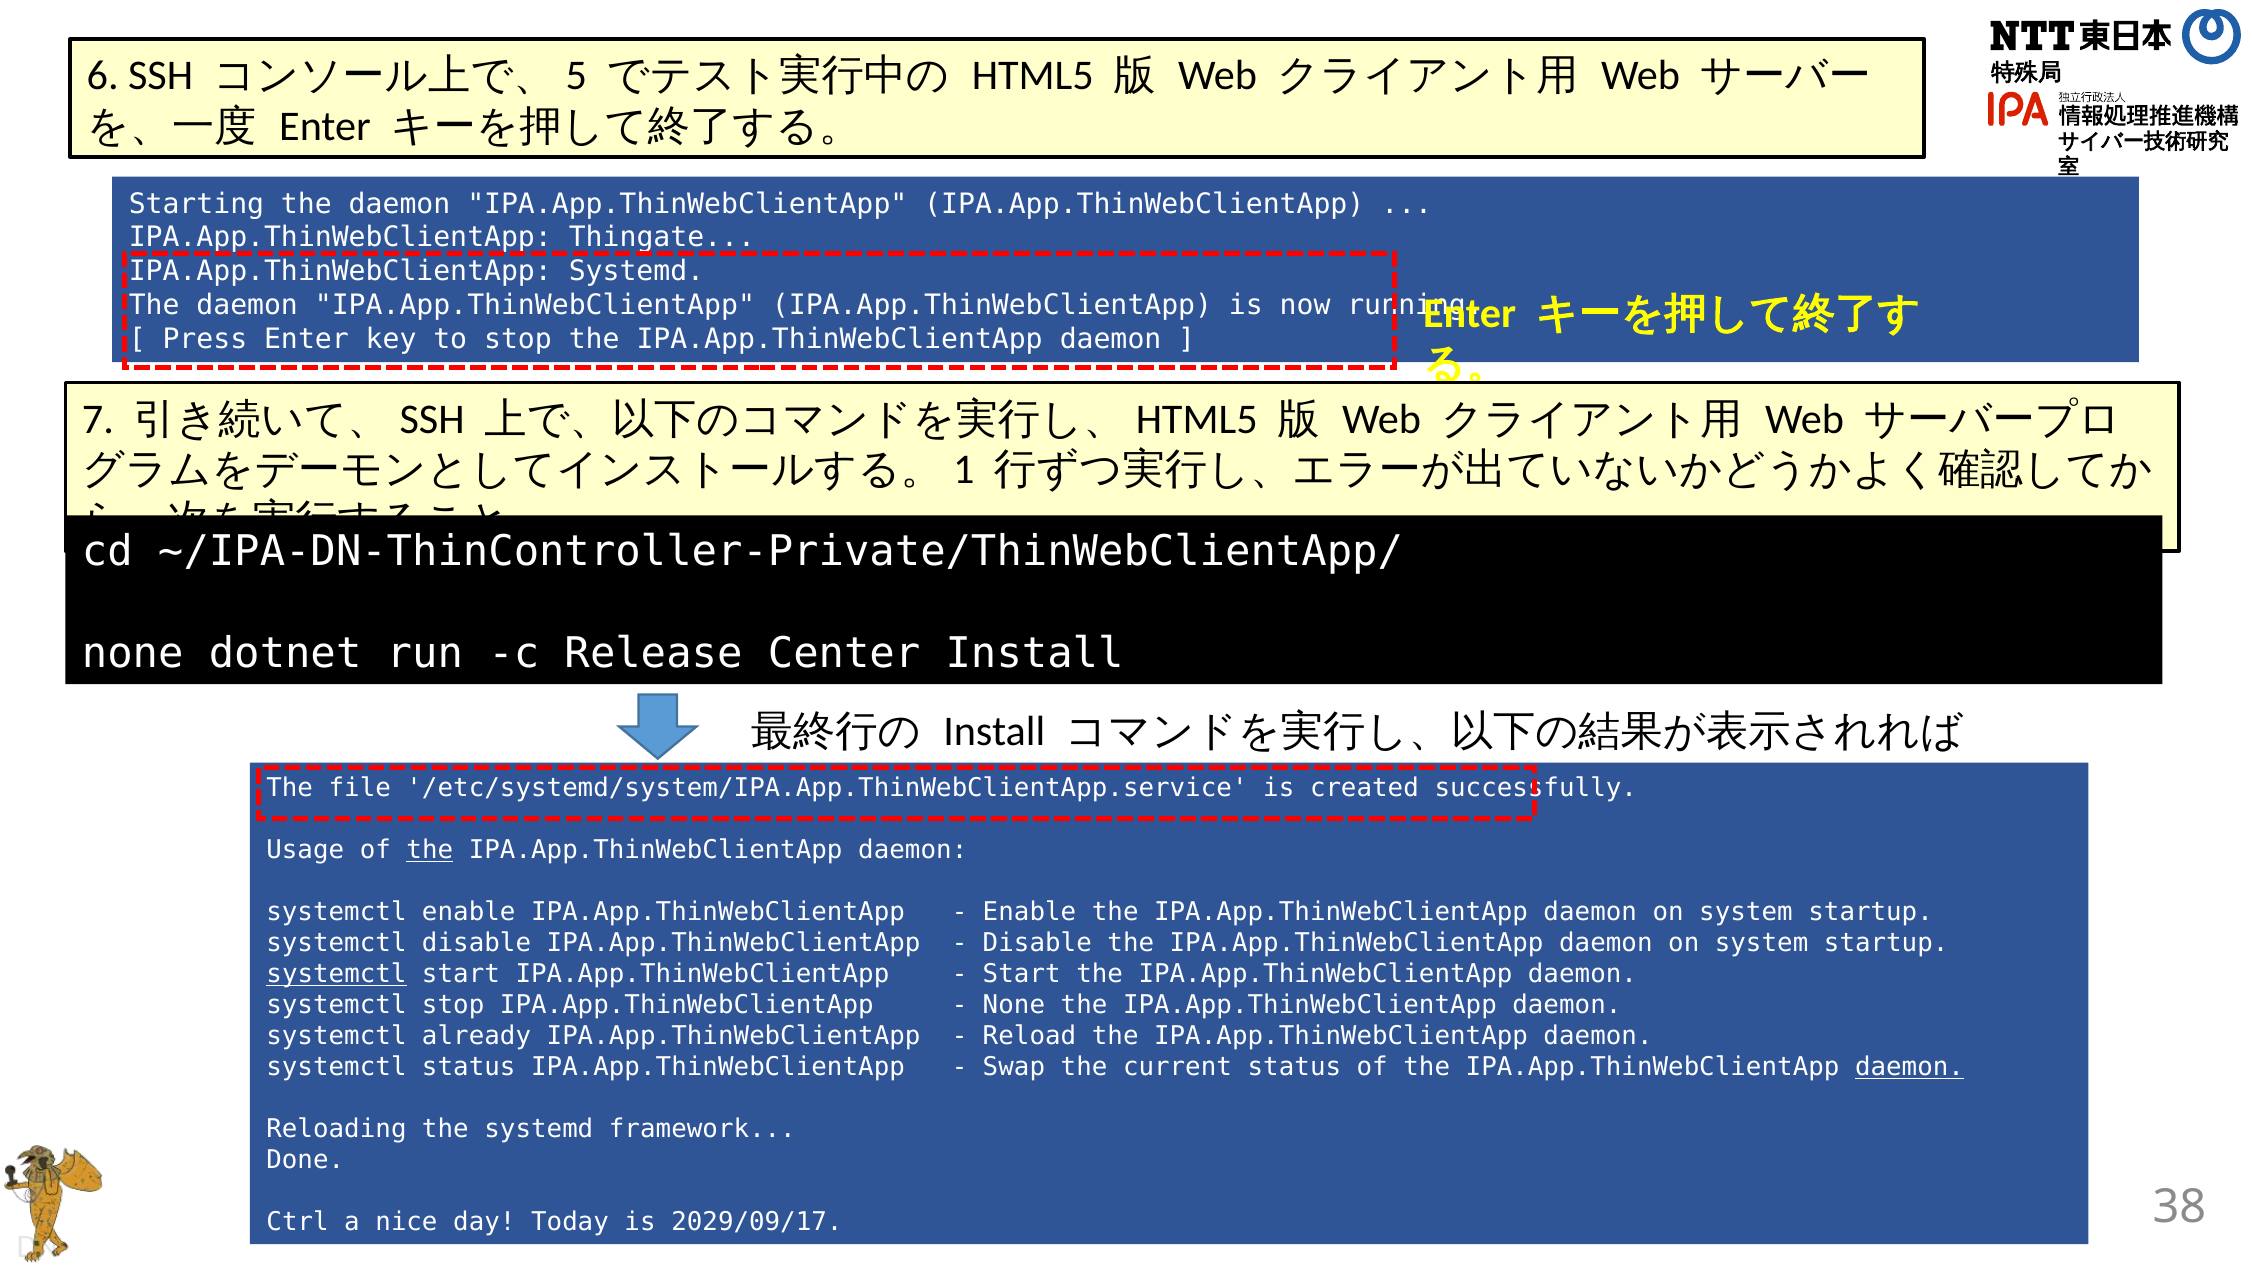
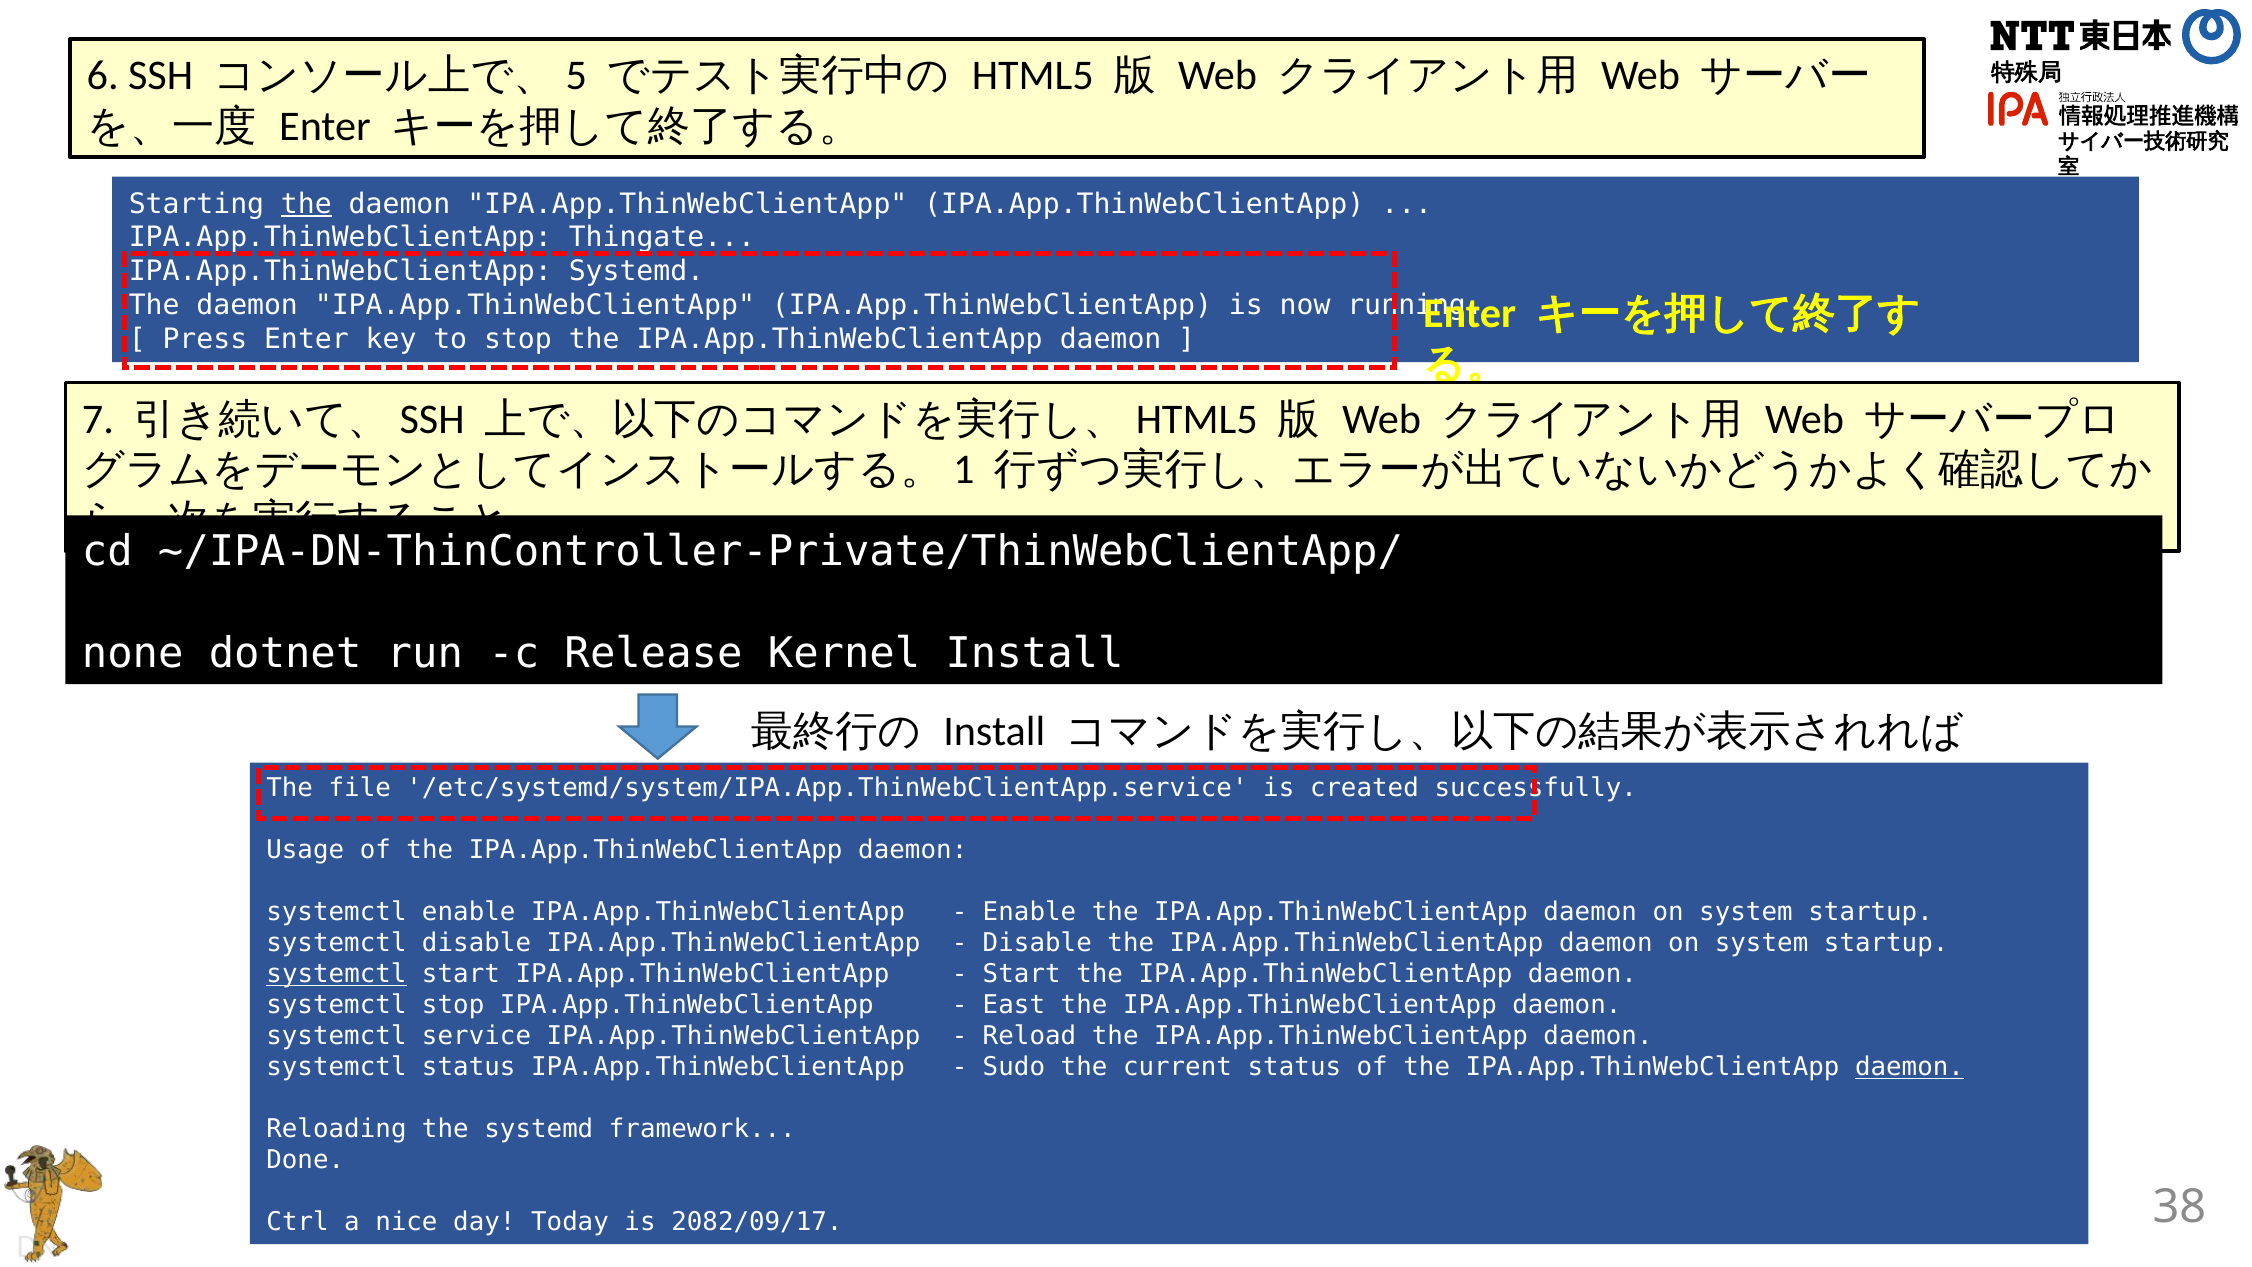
the at (306, 204) underline: none -> present
Center: Center -> Kernel
the at (430, 850) underline: present -> none
None at (1014, 1005): None -> East
already: already -> service
Swap: Swap -> Sudo
2029/09/17: 2029/09/17 -> 2082/09/17
